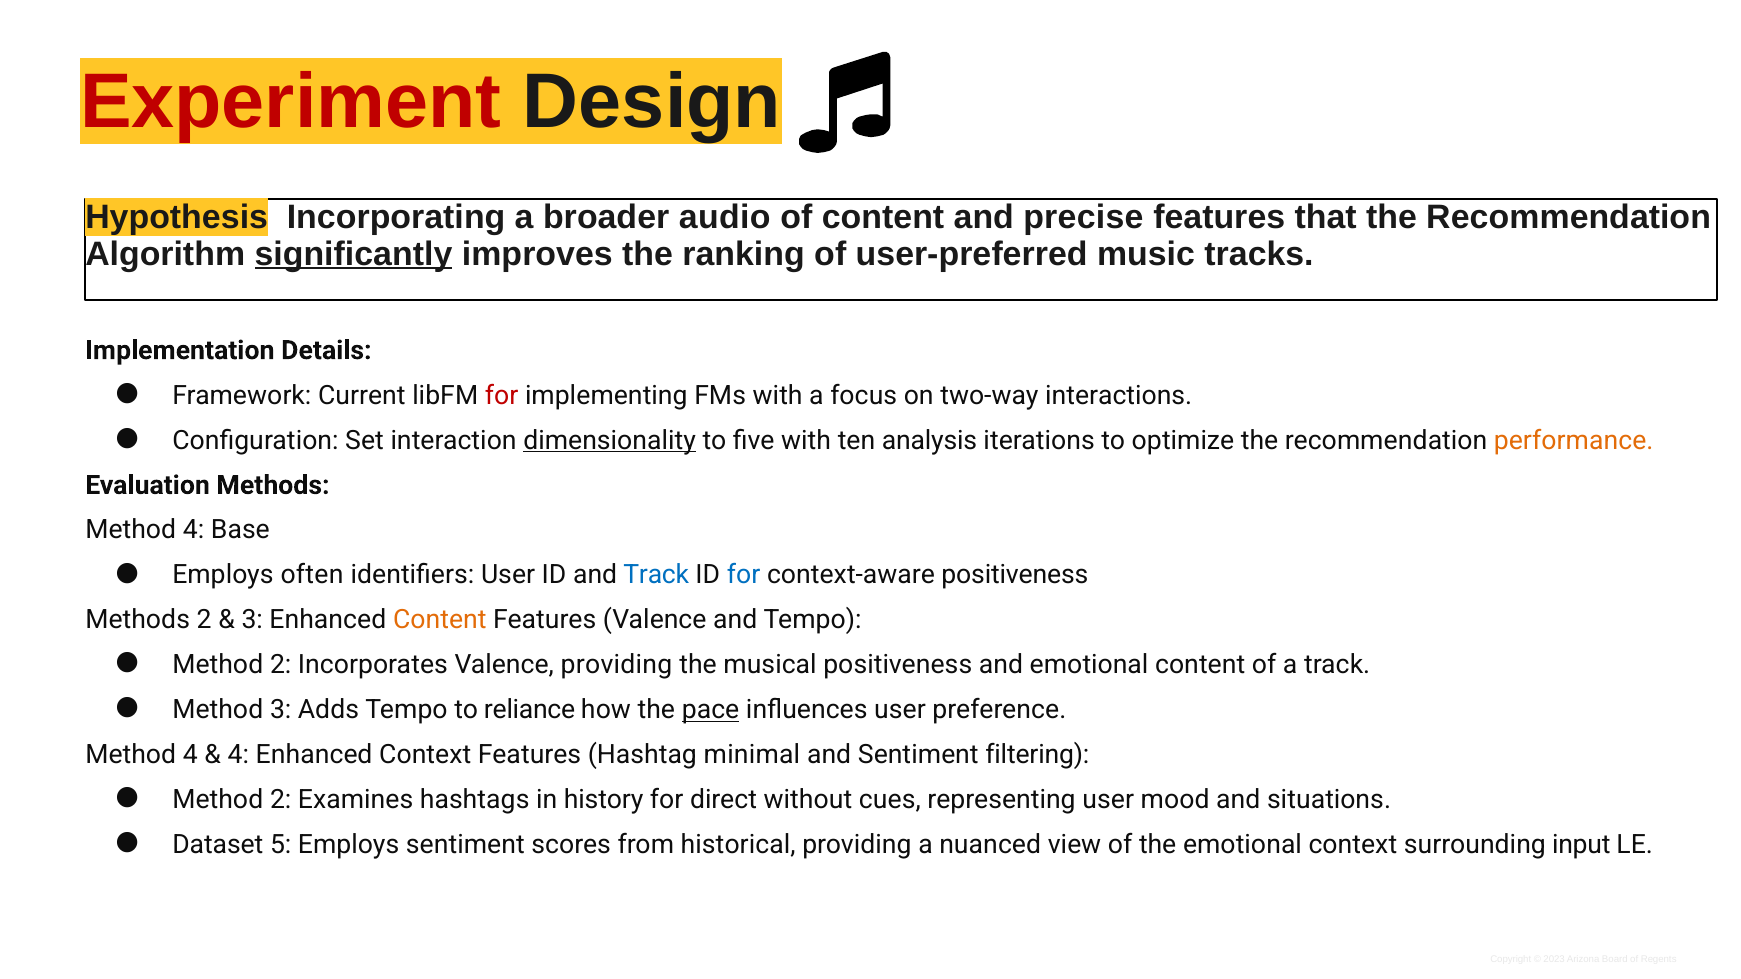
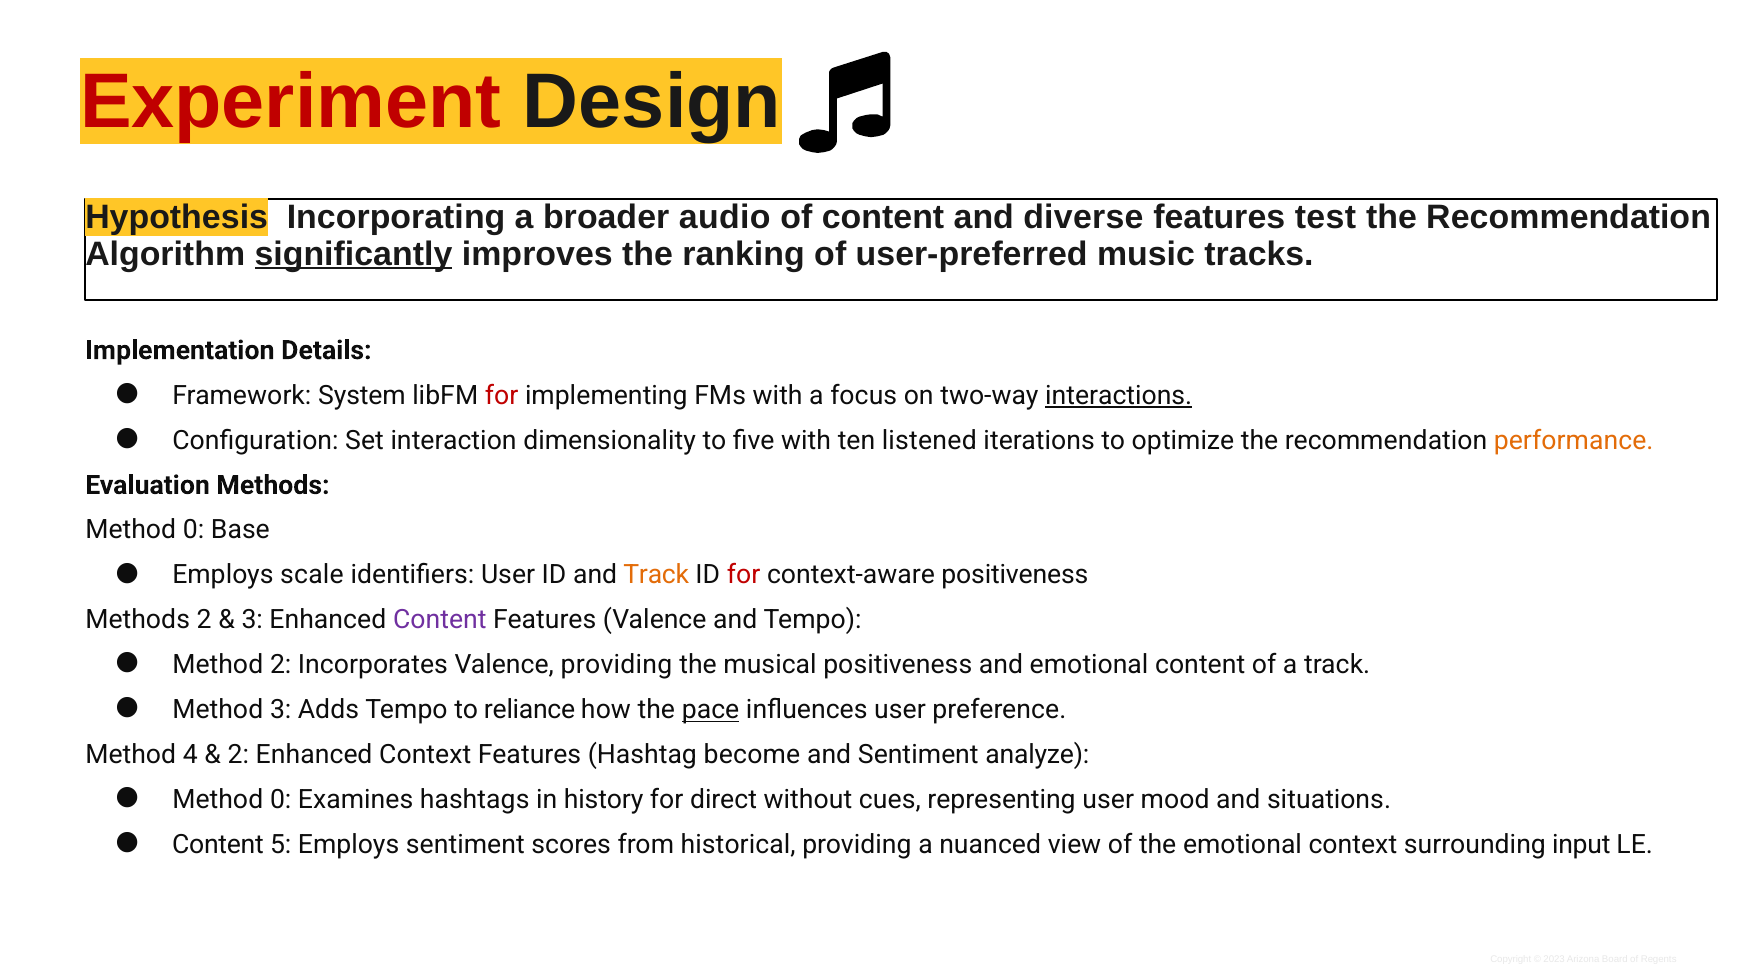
precise: precise -> diverse
that: that -> test
Current: Current -> System
interactions underline: none -> present
dimensionality underline: present -> none
analysis: analysis -> listened
4 at (194, 530): 4 -> 0
often: often -> scale
Track at (656, 575) colour: blue -> orange
for at (744, 575) colour: blue -> red
Content at (440, 620) colour: orange -> purple
4 at (238, 755): 4 -> 2
minimal: minimal -> become
filtering: filtering -> analyze
2 at (281, 800): 2 -> 0
Dataset at (218, 845): Dataset -> Content
